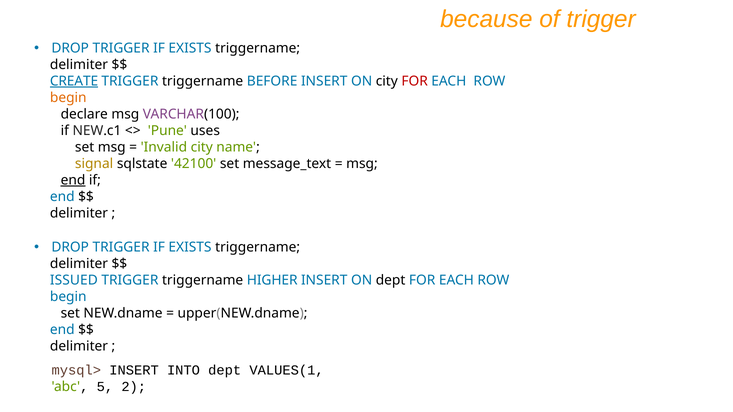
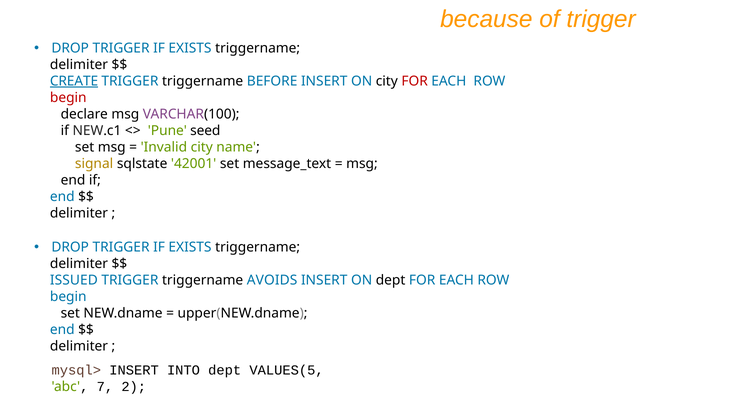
begin at (68, 98) colour: orange -> red
uses: uses -> seed
42100: 42100 -> 42001
end at (73, 180) underline: present -> none
HIGHER: HIGHER -> AVOIDS
VALUES(1: VALUES(1 -> VALUES(5
5: 5 -> 7
